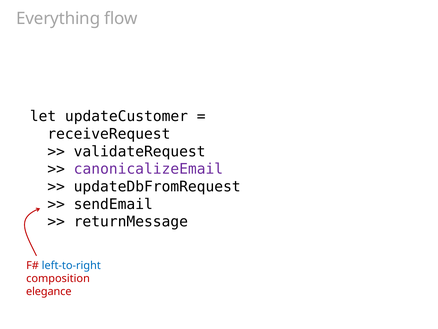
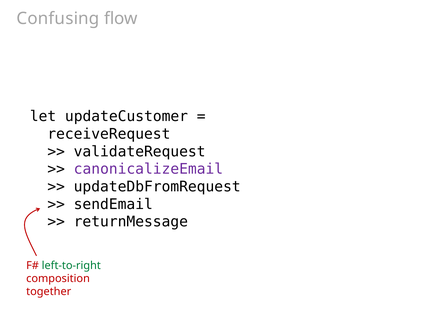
Everything: Everything -> Confusing
left-to-right colour: blue -> green
elegance: elegance -> together
